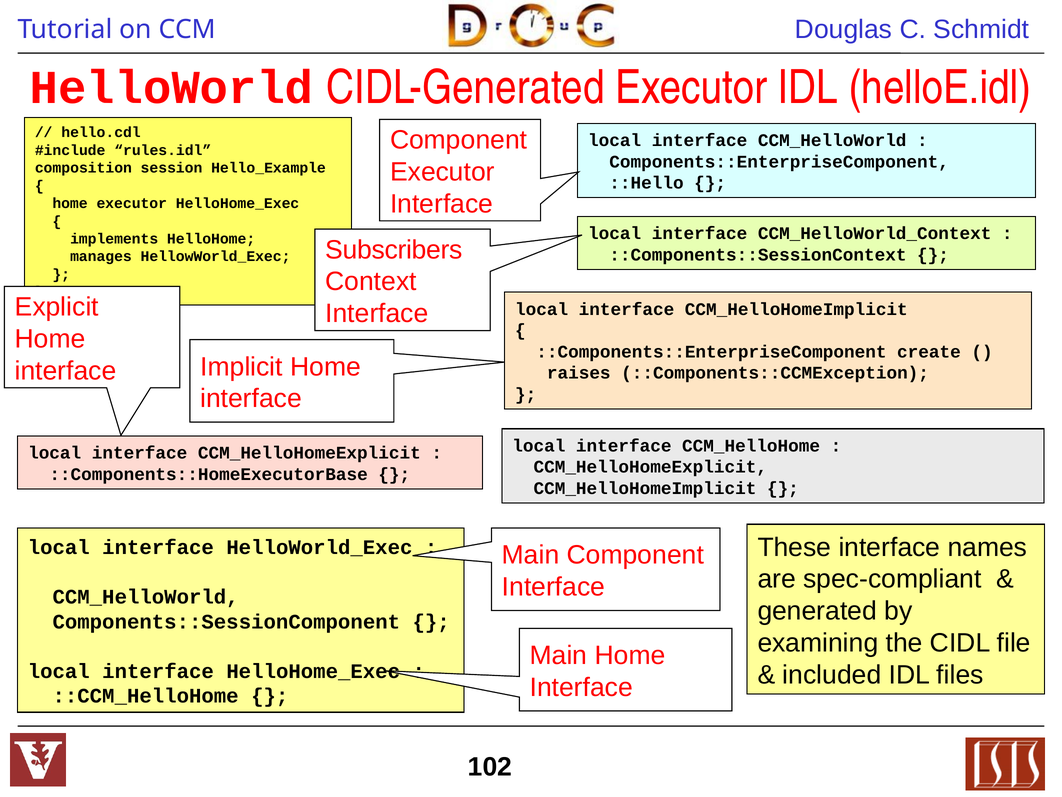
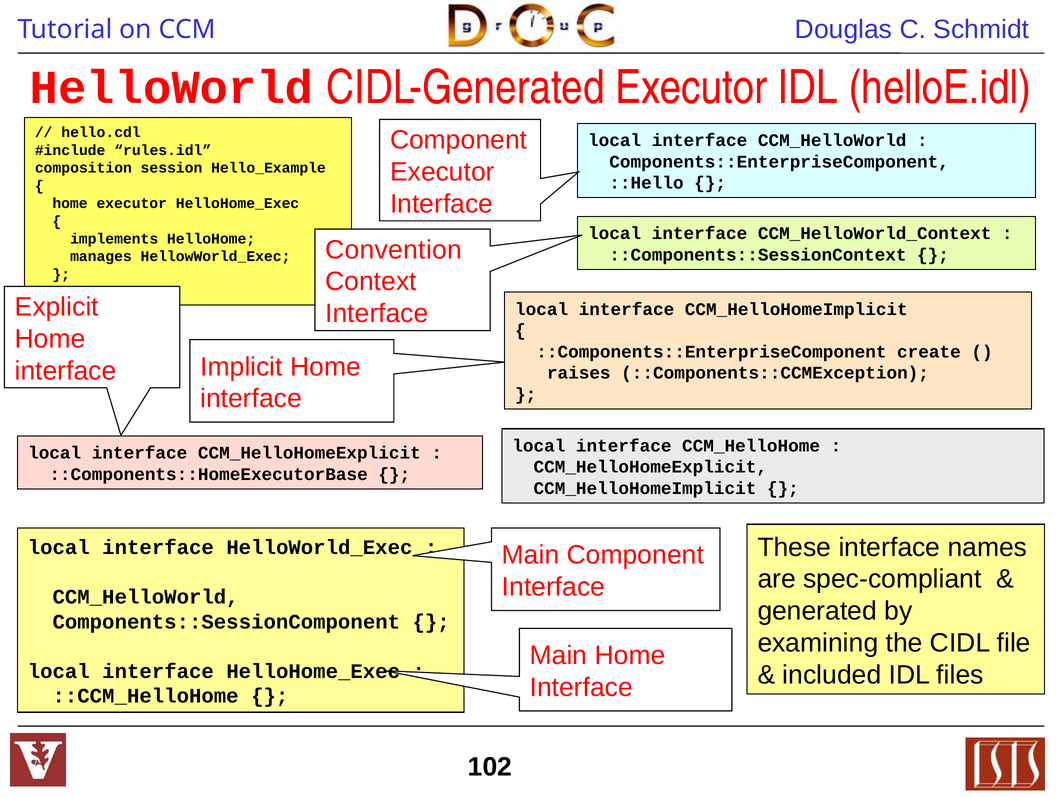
Subscribers: Subscribers -> Convention
